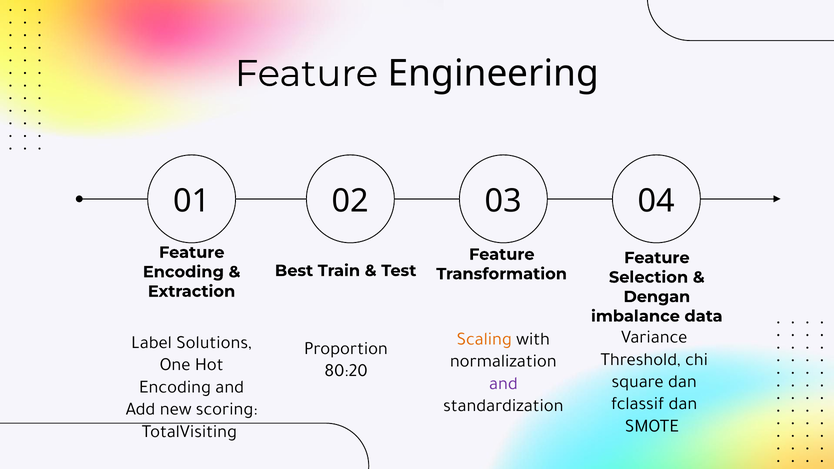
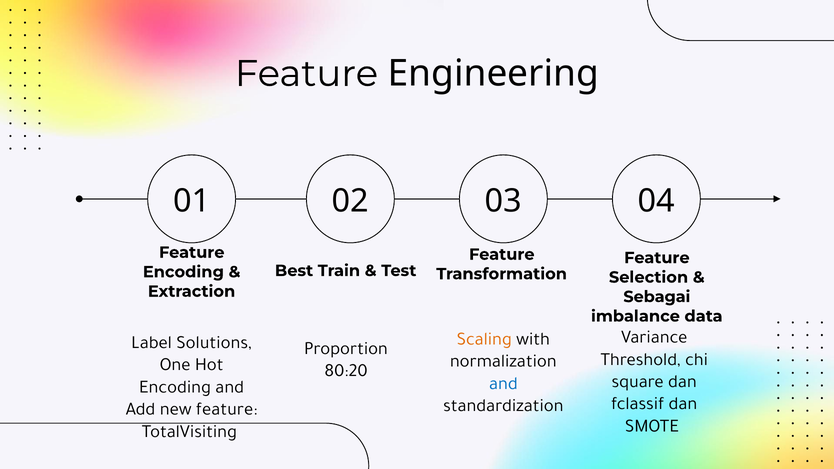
Dengan: Dengan -> Sebagai
and at (503, 383) colour: purple -> blue
new scoring: scoring -> feature
